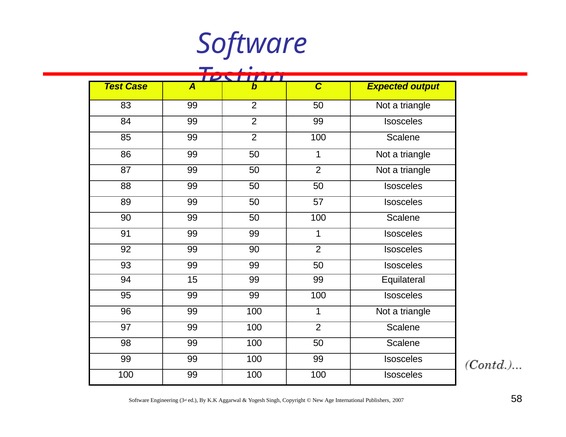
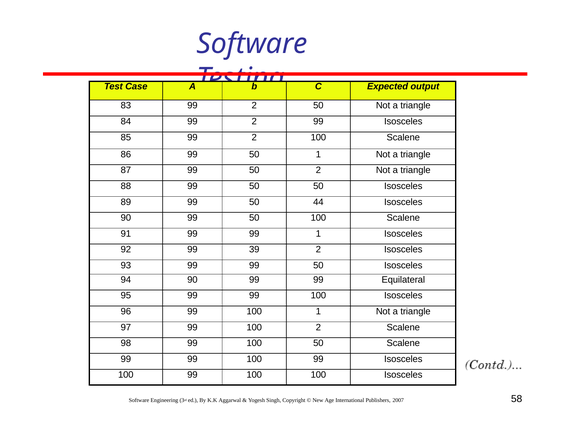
57: 57 -> 44
99 90: 90 -> 39
94 15: 15 -> 90
